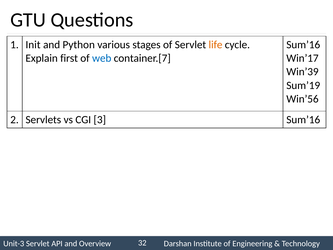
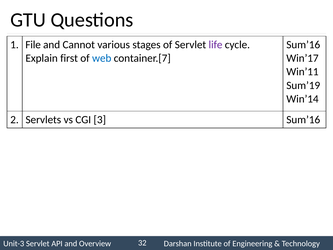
Init: Init -> File
Python: Python -> Cannot
life colour: orange -> purple
Win’39: Win’39 -> Win’11
Win’56: Win’56 -> Win’14
